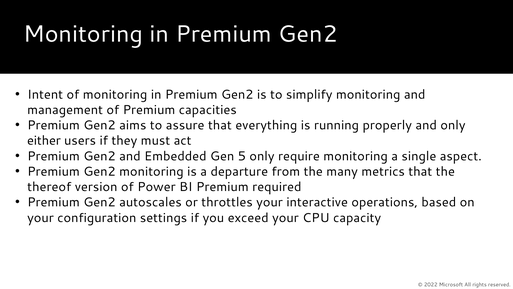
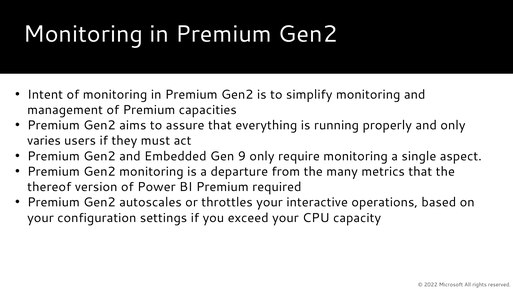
either: either -> varies
5: 5 -> 9
